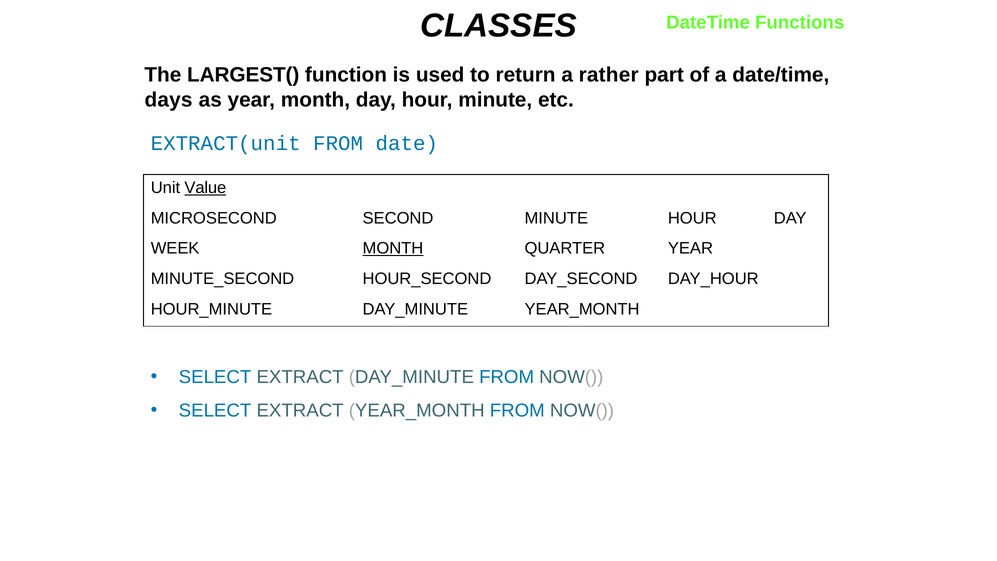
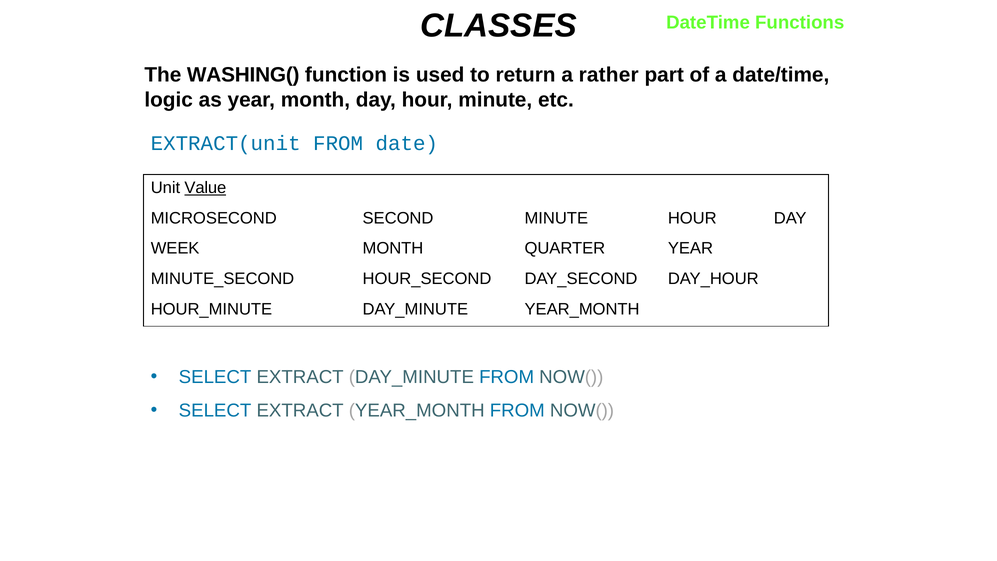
LARGEST(: LARGEST( -> WASHING(
days: days -> logic
MONTH at (393, 248) underline: present -> none
